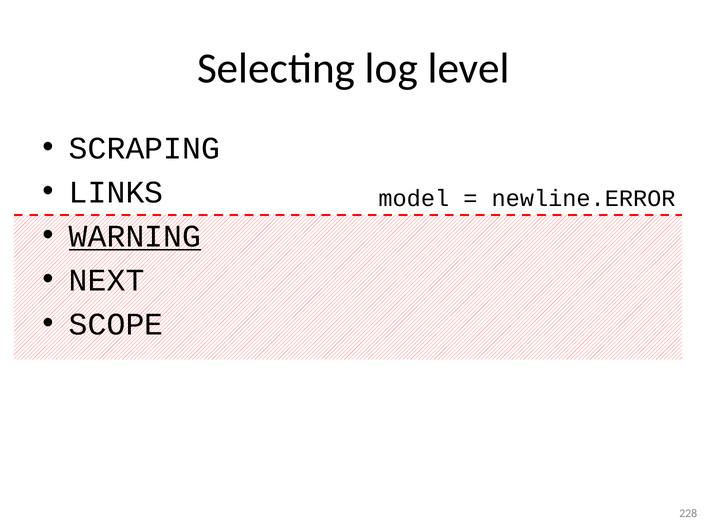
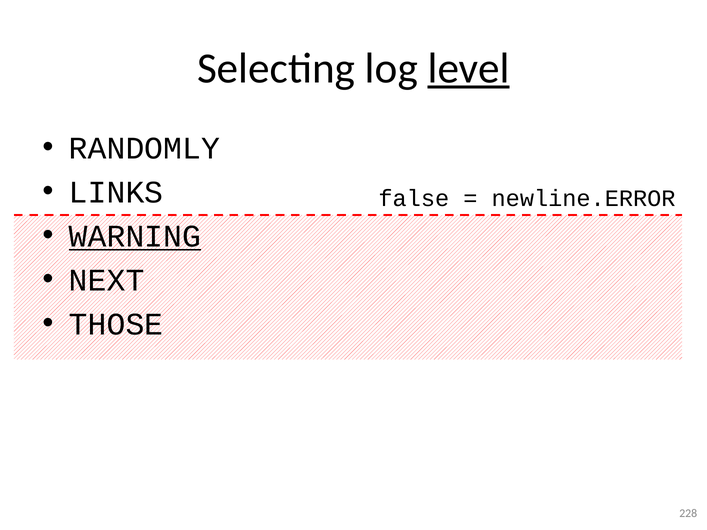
level at (469, 68) underline: none -> present
SCRAPING: SCRAPING -> RANDOMLY
model: model -> false
SCOPE: SCOPE -> THOSE
